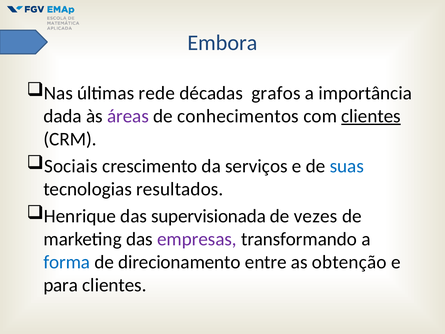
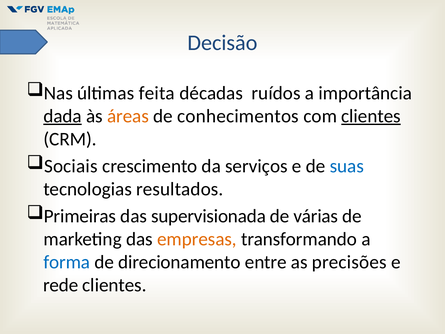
Embora: Embora -> Decisão
rede: rede -> feita
grafos: grafos -> ruídos
dada underline: none -> present
áreas colour: purple -> orange
Henrique: Henrique -> Primeiras
vezes: vezes -> várias
empresas colour: purple -> orange
obtenção: obtenção -> precisões
para: para -> rede
